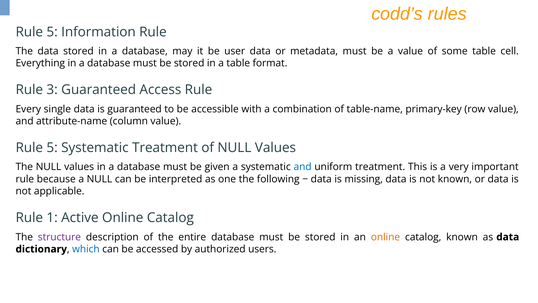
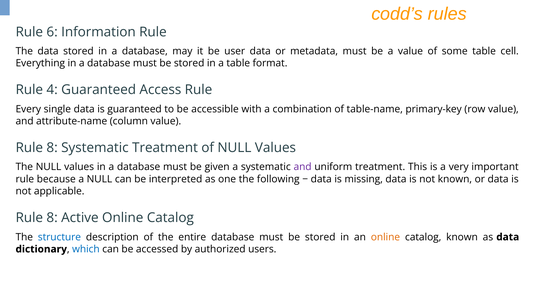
5 at (52, 32): 5 -> 6
3: 3 -> 4
5 at (52, 148): 5 -> 8
and at (303, 167) colour: blue -> purple
1 at (52, 217): 1 -> 8
structure colour: purple -> blue
